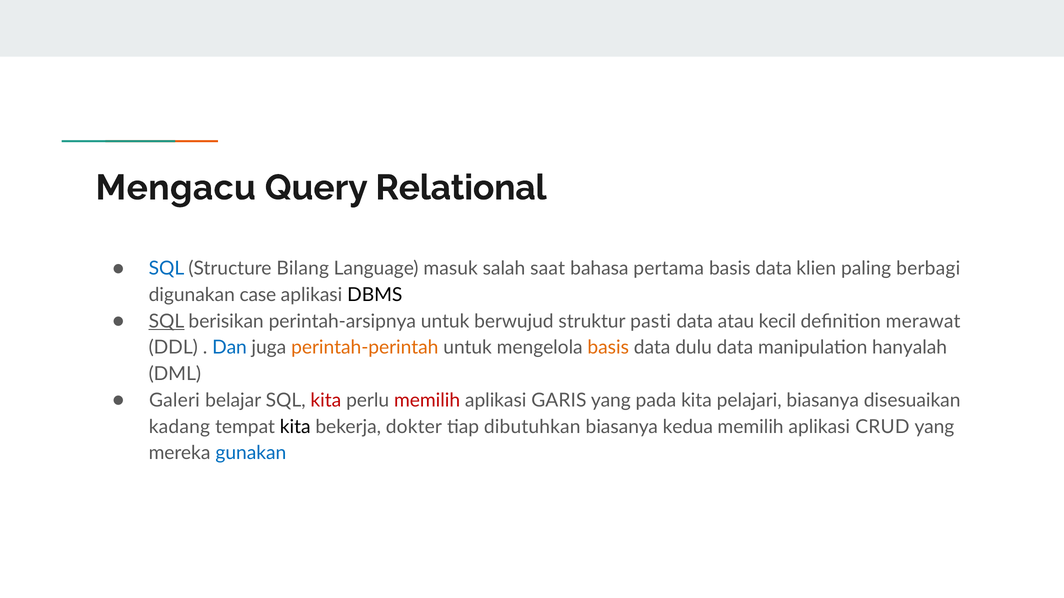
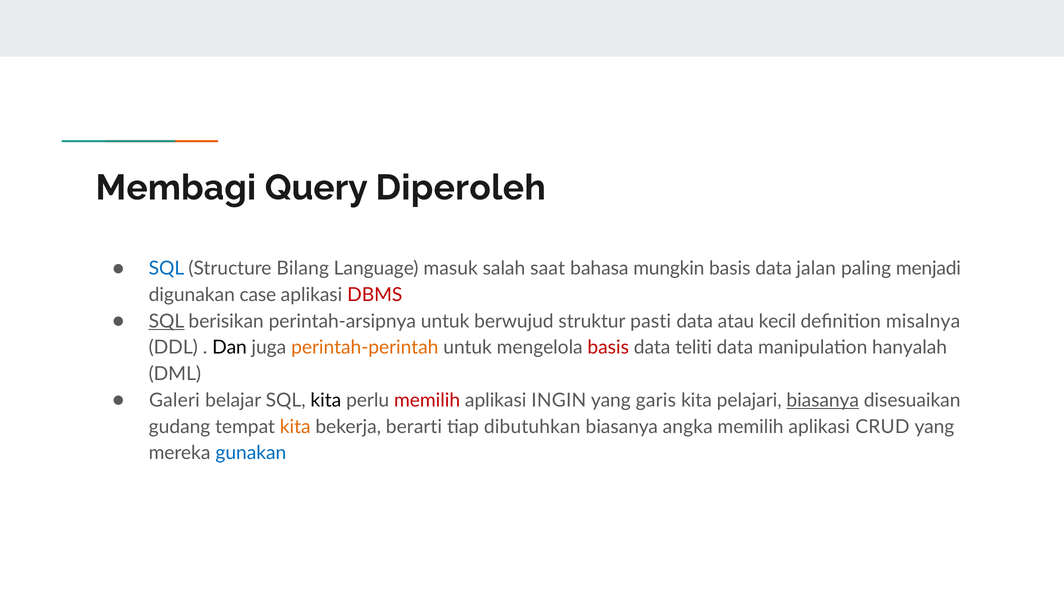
Mengacu: Mengacu -> Membagi
Relational: Relational -> Diperoleh
pertama: pertama -> mungkin
klien: klien -> jalan
berbagi: berbagi -> menjadi
DBMS colour: black -> red
merawat: merawat -> misalnya
Dan colour: blue -> black
basis at (608, 348) colour: orange -> red
dulu: dulu -> teliti
kita at (326, 401) colour: red -> black
GARIS: GARIS -> INGIN
pada: pada -> garis
biasanya at (823, 401) underline: none -> present
kadang: kadang -> gudang
kita at (295, 427) colour: black -> orange
dokter: dokter -> berarti
kedua: kedua -> angka
